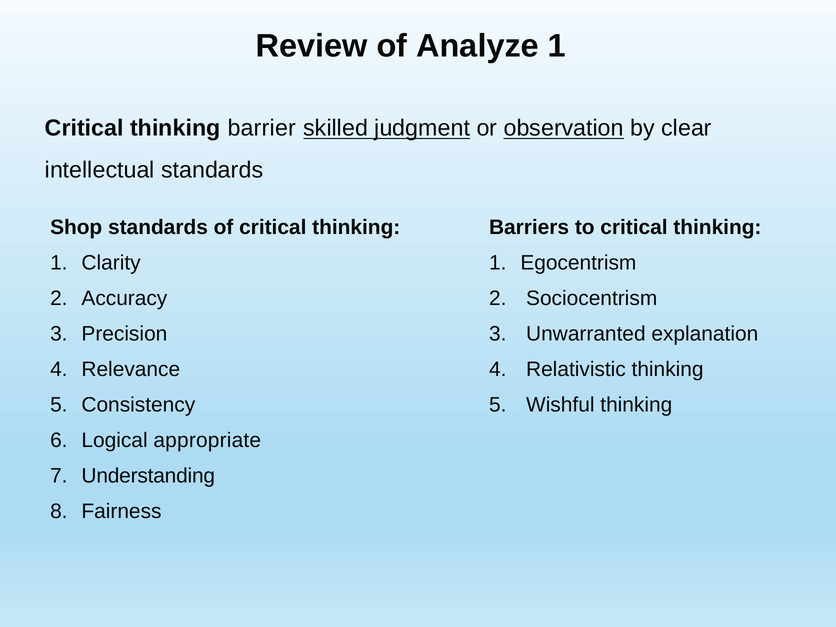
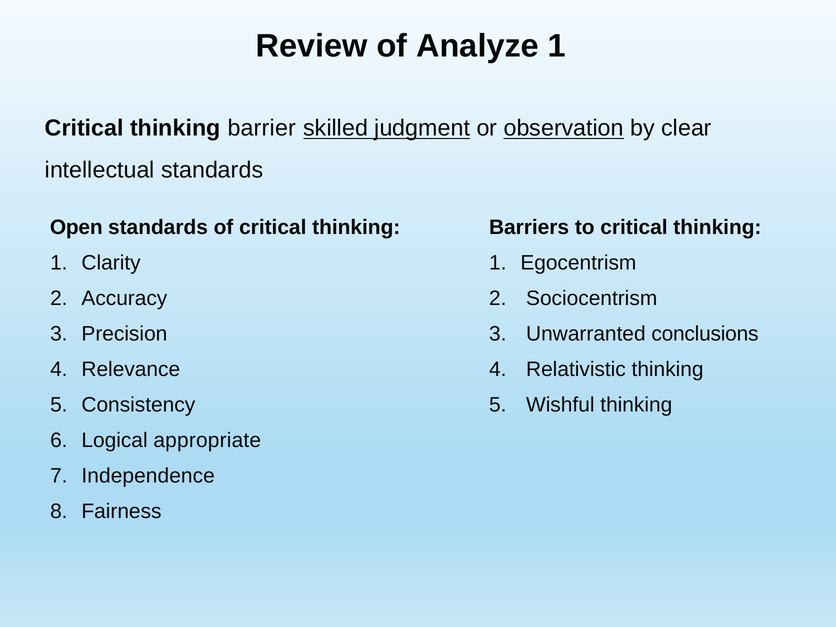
Shop: Shop -> Open
explanation: explanation -> conclusions
Understanding: Understanding -> Independence
